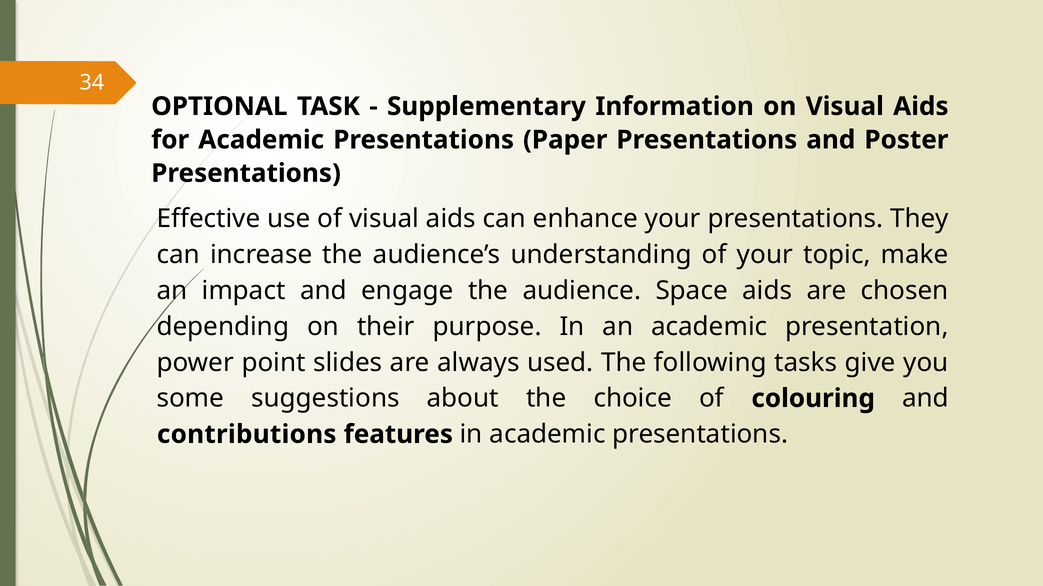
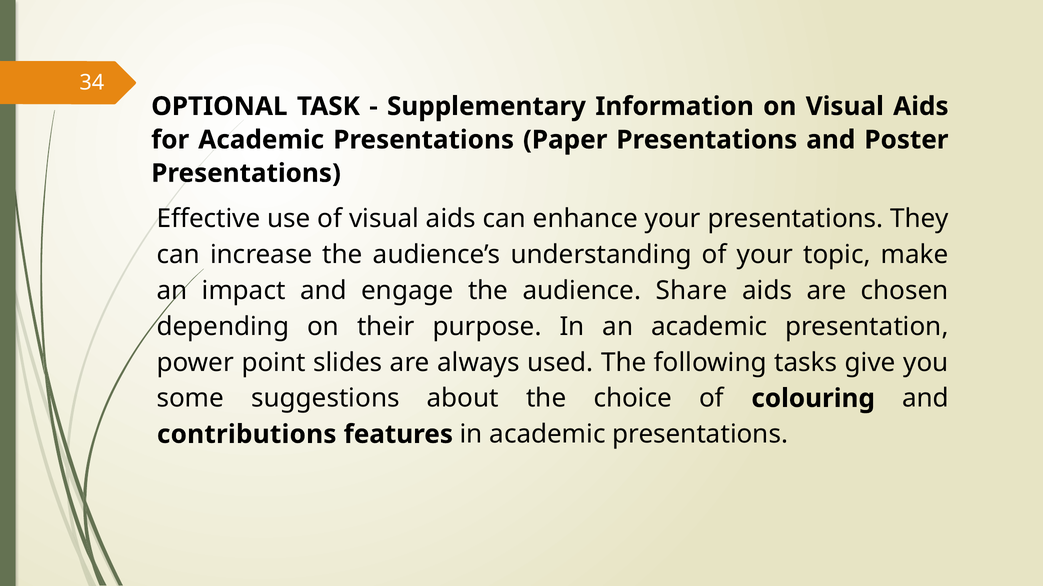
Space: Space -> Share
